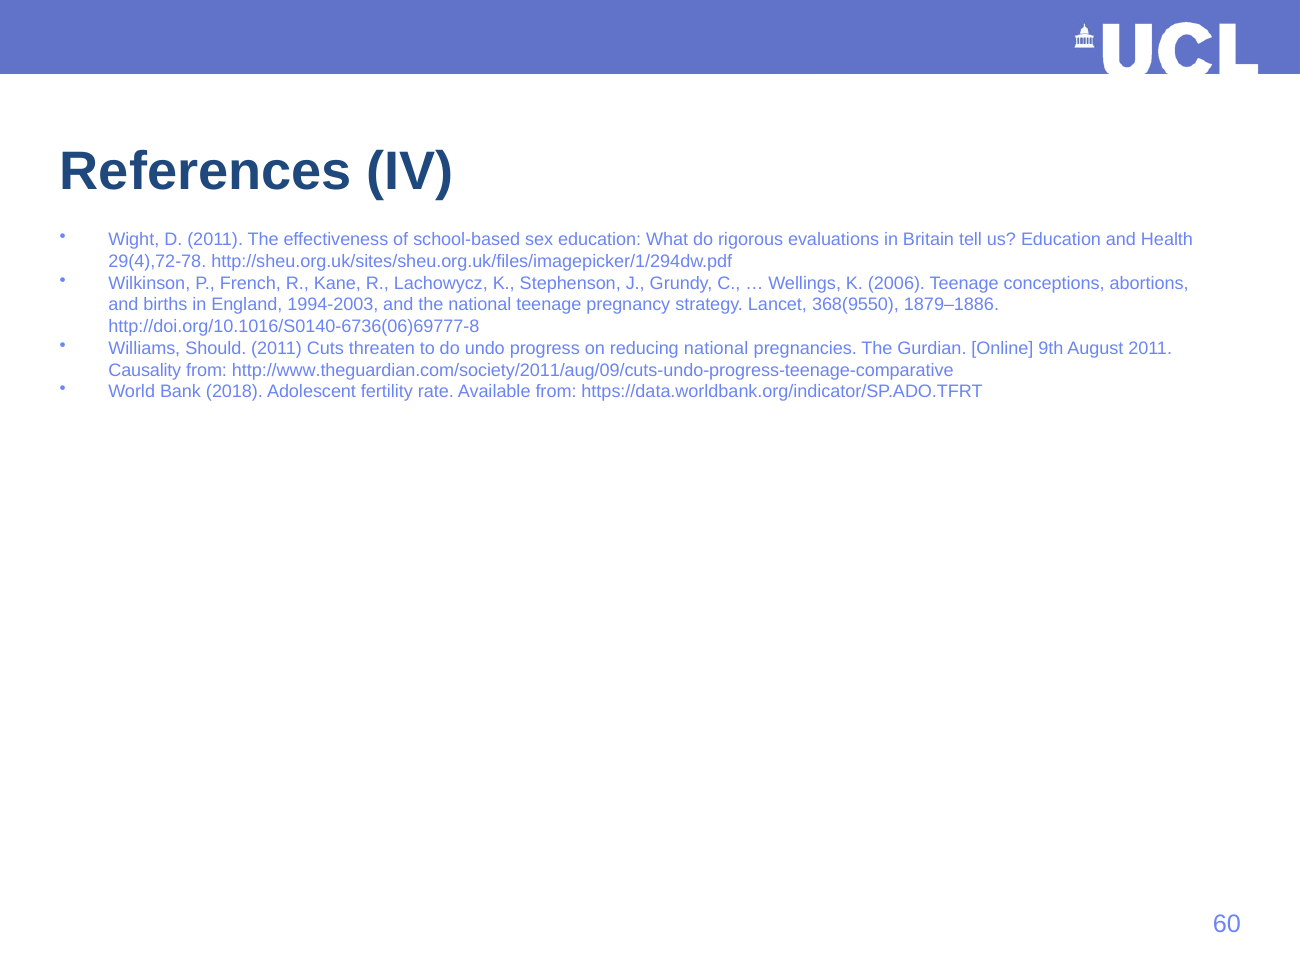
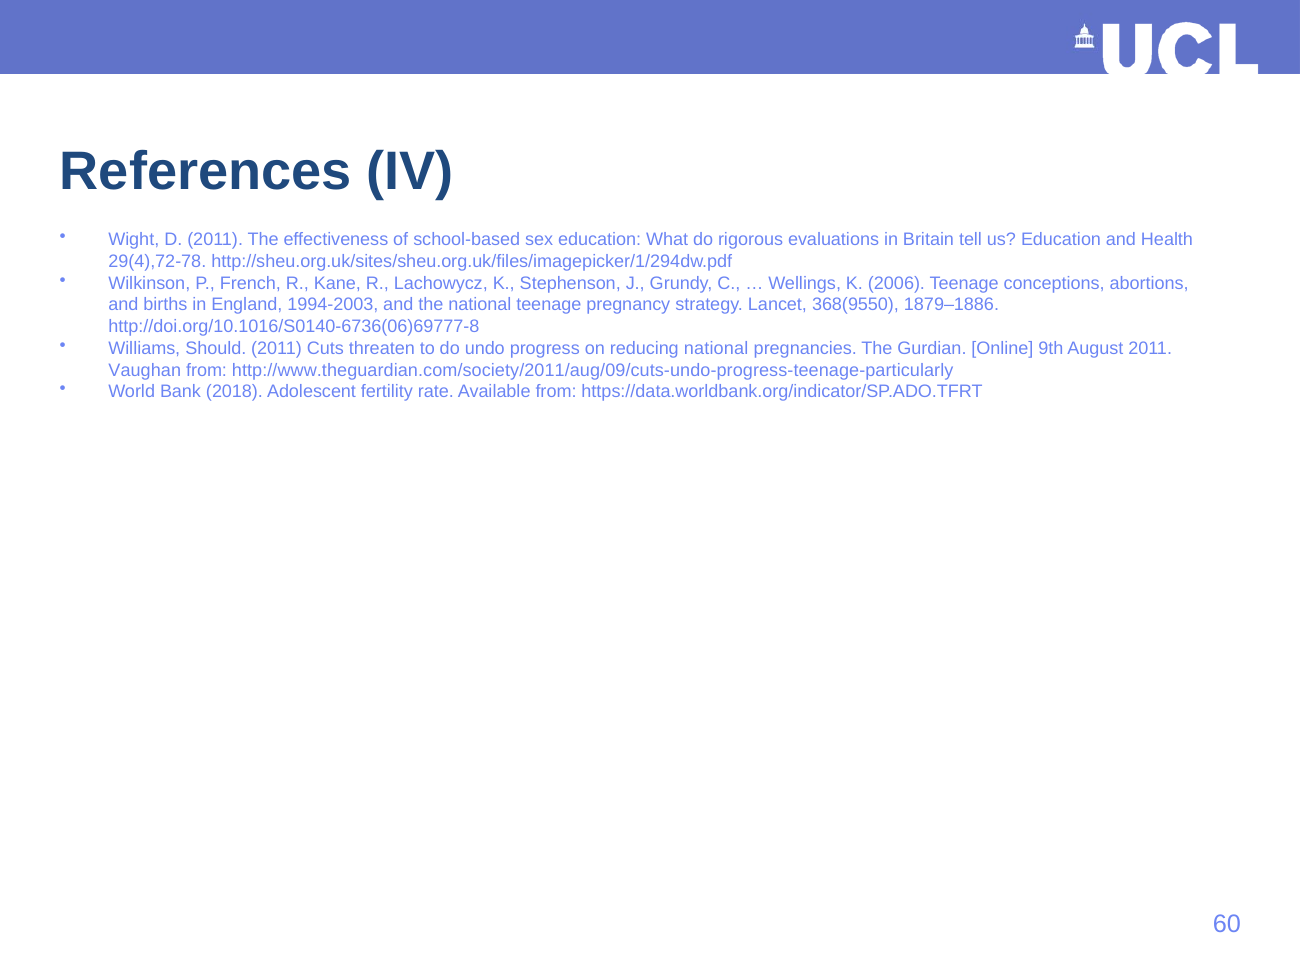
Causality: Causality -> Vaughan
http://www.theguardian.com/society/2011/aug/09/cuts-undo-progress-teenage-comparative: http://www.theguardian.com/society/2011/aug/09/cuts-undo-progress-teenage-comparative -> http://www.theguardian.com/society/2011/aug/09/cuts-undo-progress-teenage-particularly
